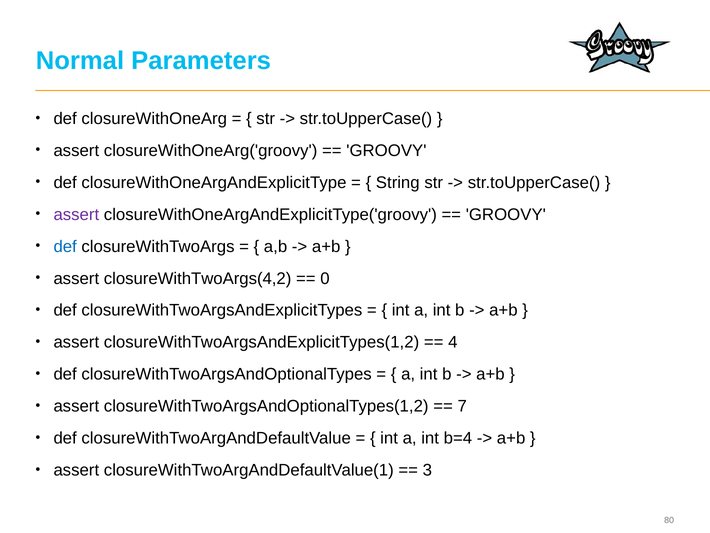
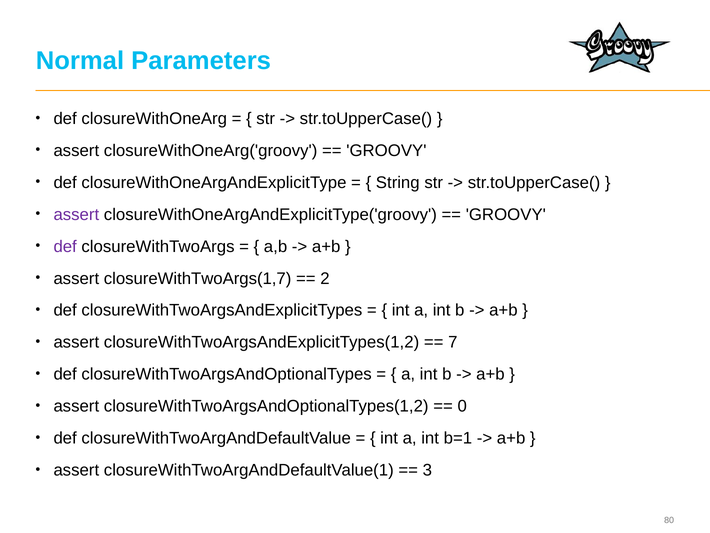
def at (65, 246) colour: blue -> purple
closureWithTwoArgs(4,2: closureWithTwoArgs(4,2 -> closureWithTwoArgs(1,7
0: 0 -> 2
4: 4 -> 7
7: 7 -> 0
b=4: b=4 -> b=1
